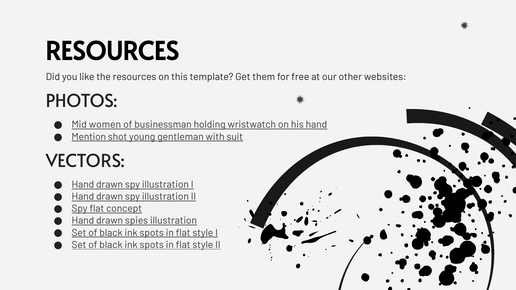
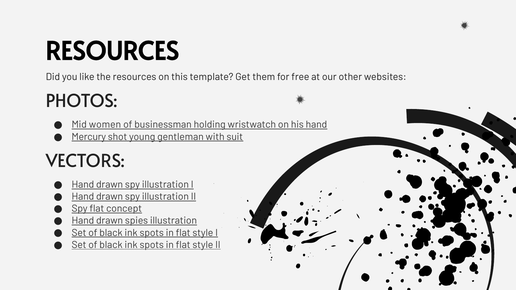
Mention: Mention -> Mercury
